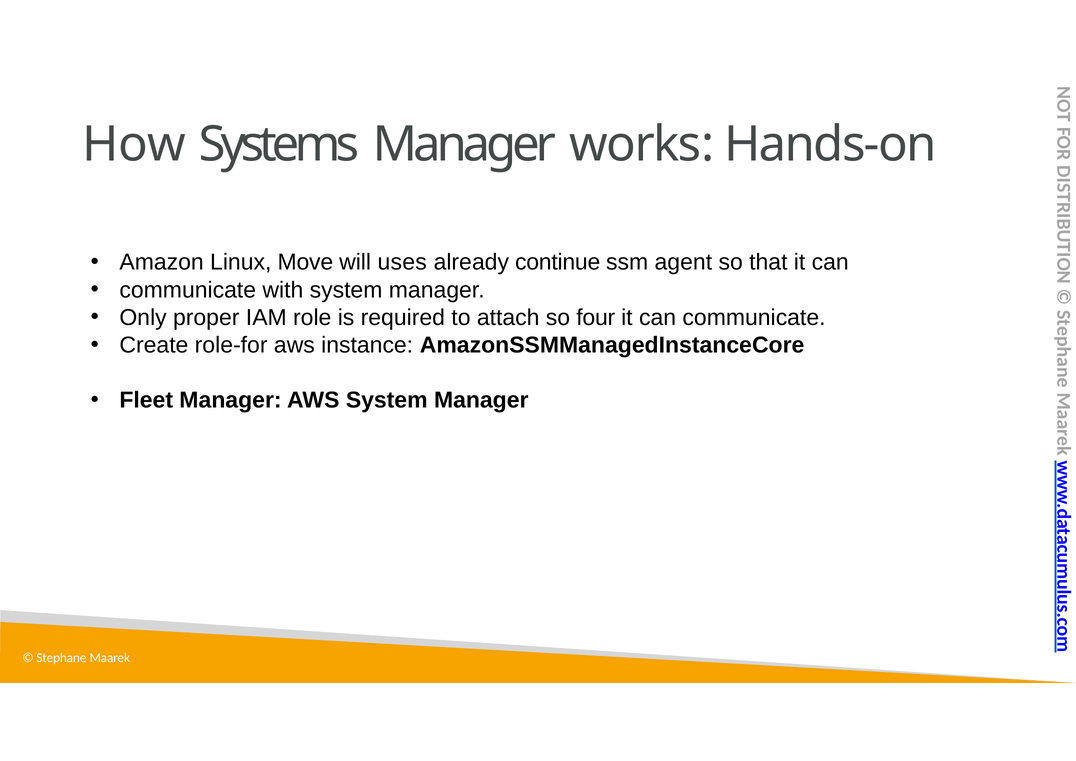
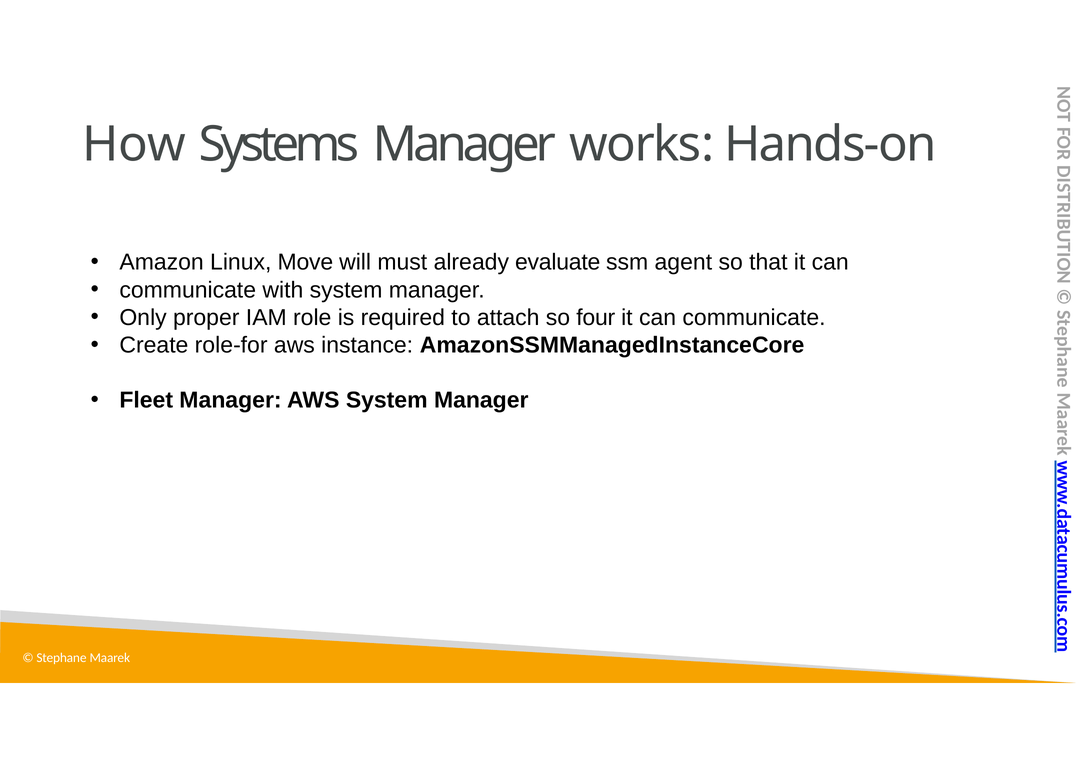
uses: uses -> must
continue: continue -> evaluate
